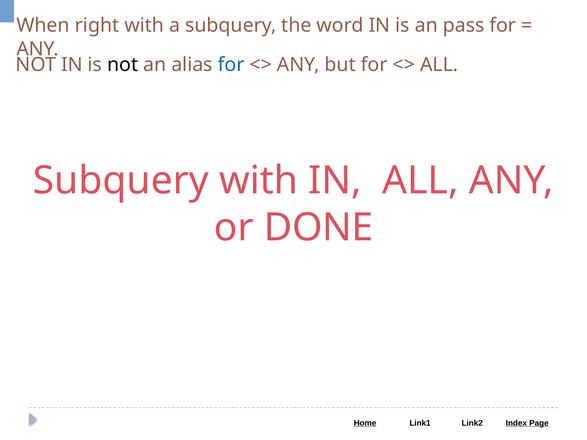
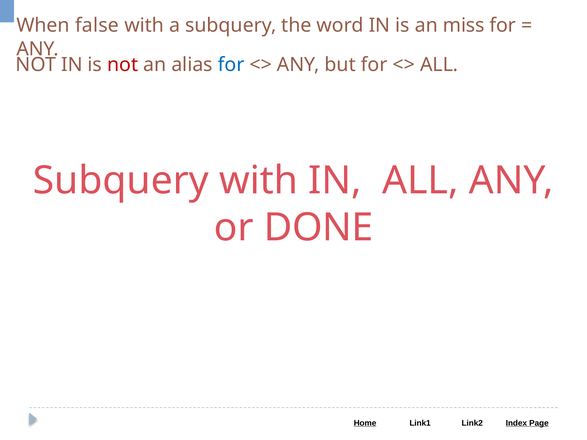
right: right -> false
pass: pass -> miss
not at (123, 65) colour: black -> red
